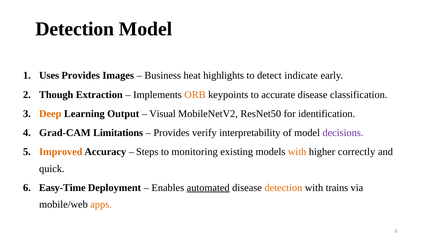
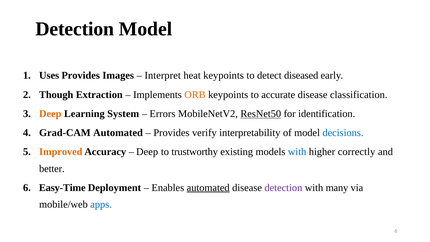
Business: Business -> Interpret
heat highlights: highlights -> keypoints
indicate: indicate -> diseased
Output: Output -> System
Visual: Visual -> Errors
ResNet50 underline: none -> present
Grad-CAM Limitations: Limitations -> Automated
decisions colour: purple -> blue
Steps at (147, 152): Steps -> Deep
monitoring: monitoring -> trustworthy
with at (297, 152) colour: orange -> blue
quick: quick -> better
detection at (283, 188) colour: orange -> purple
trains: trains -> many
apps colour: orange -> blue
